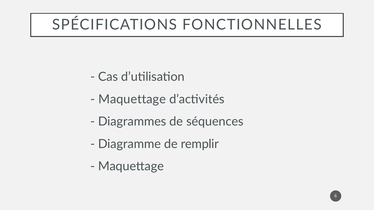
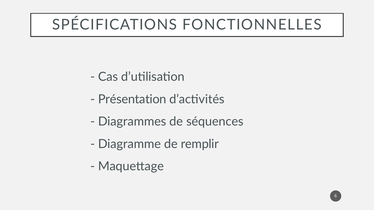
Maquettage at (132, 99): Maquettage -> Présentation
